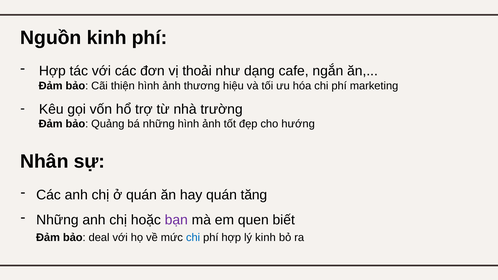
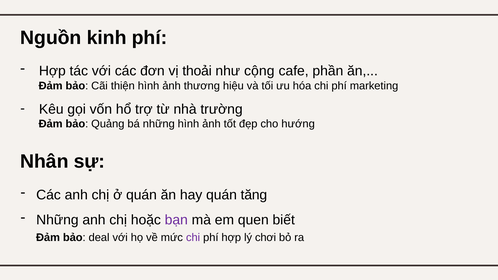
dạng: dạng -> cộng
ngắn: ngắn -> phần
chi at (193, 238) colour: blue -> purple
lý kinh: kinh -> chơi
